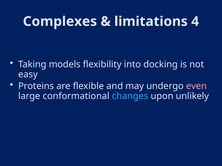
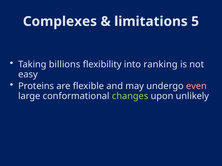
4: 4 -> 5
models: models -> billions
docking: docking -> ranking
changes colour: light blue -> light green
